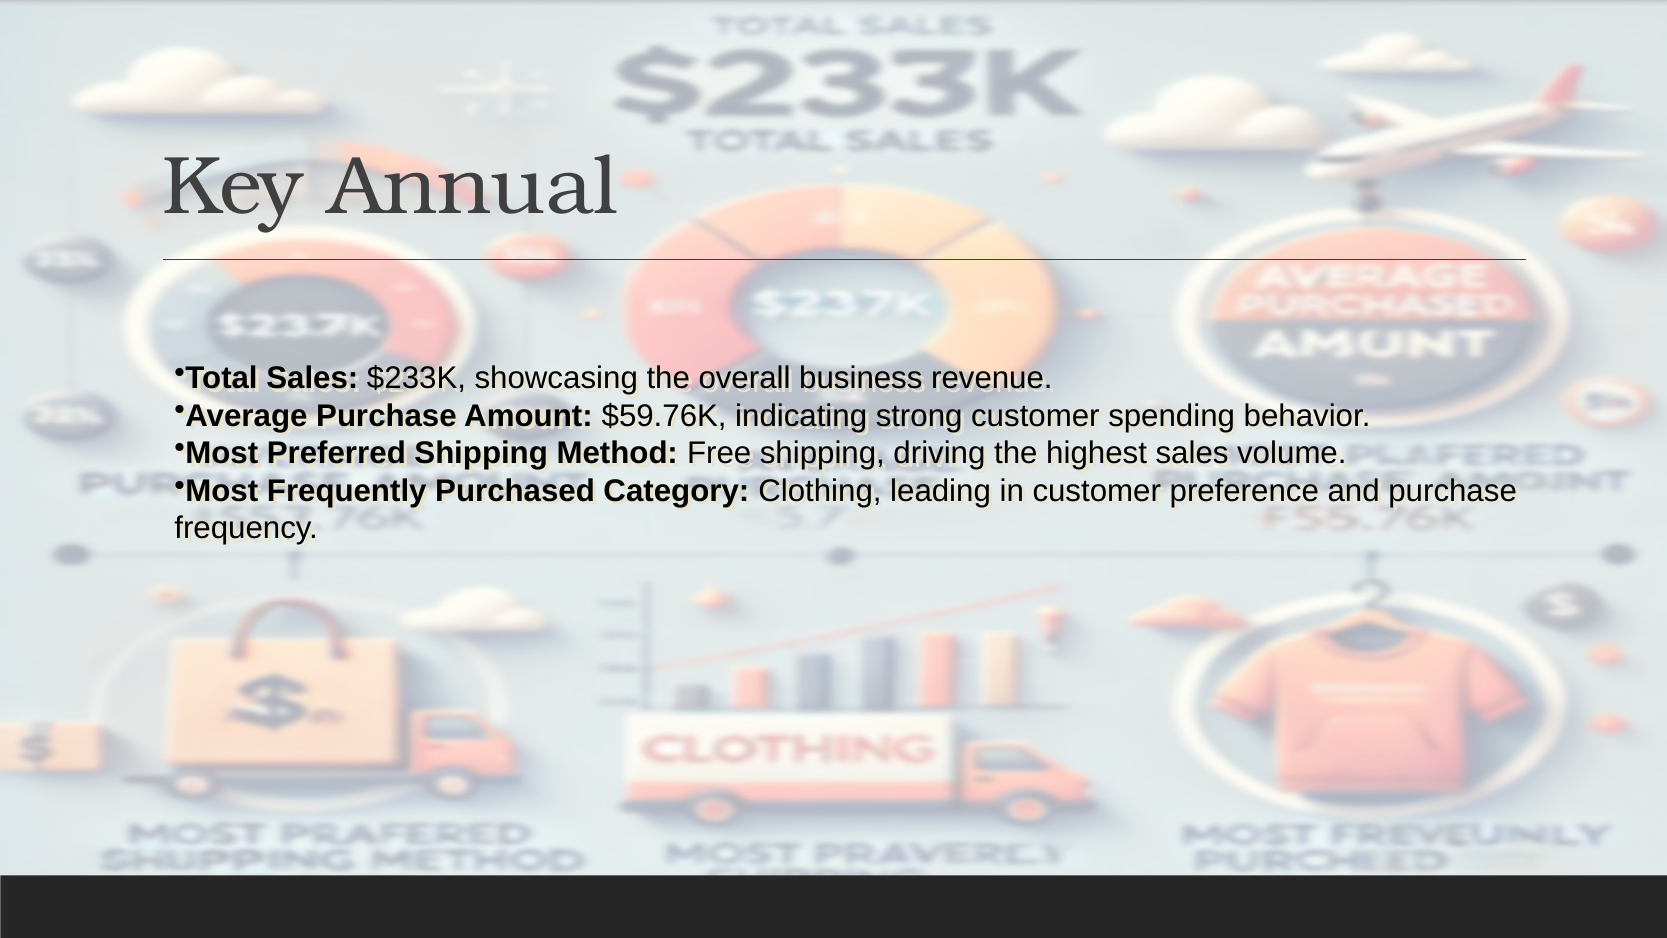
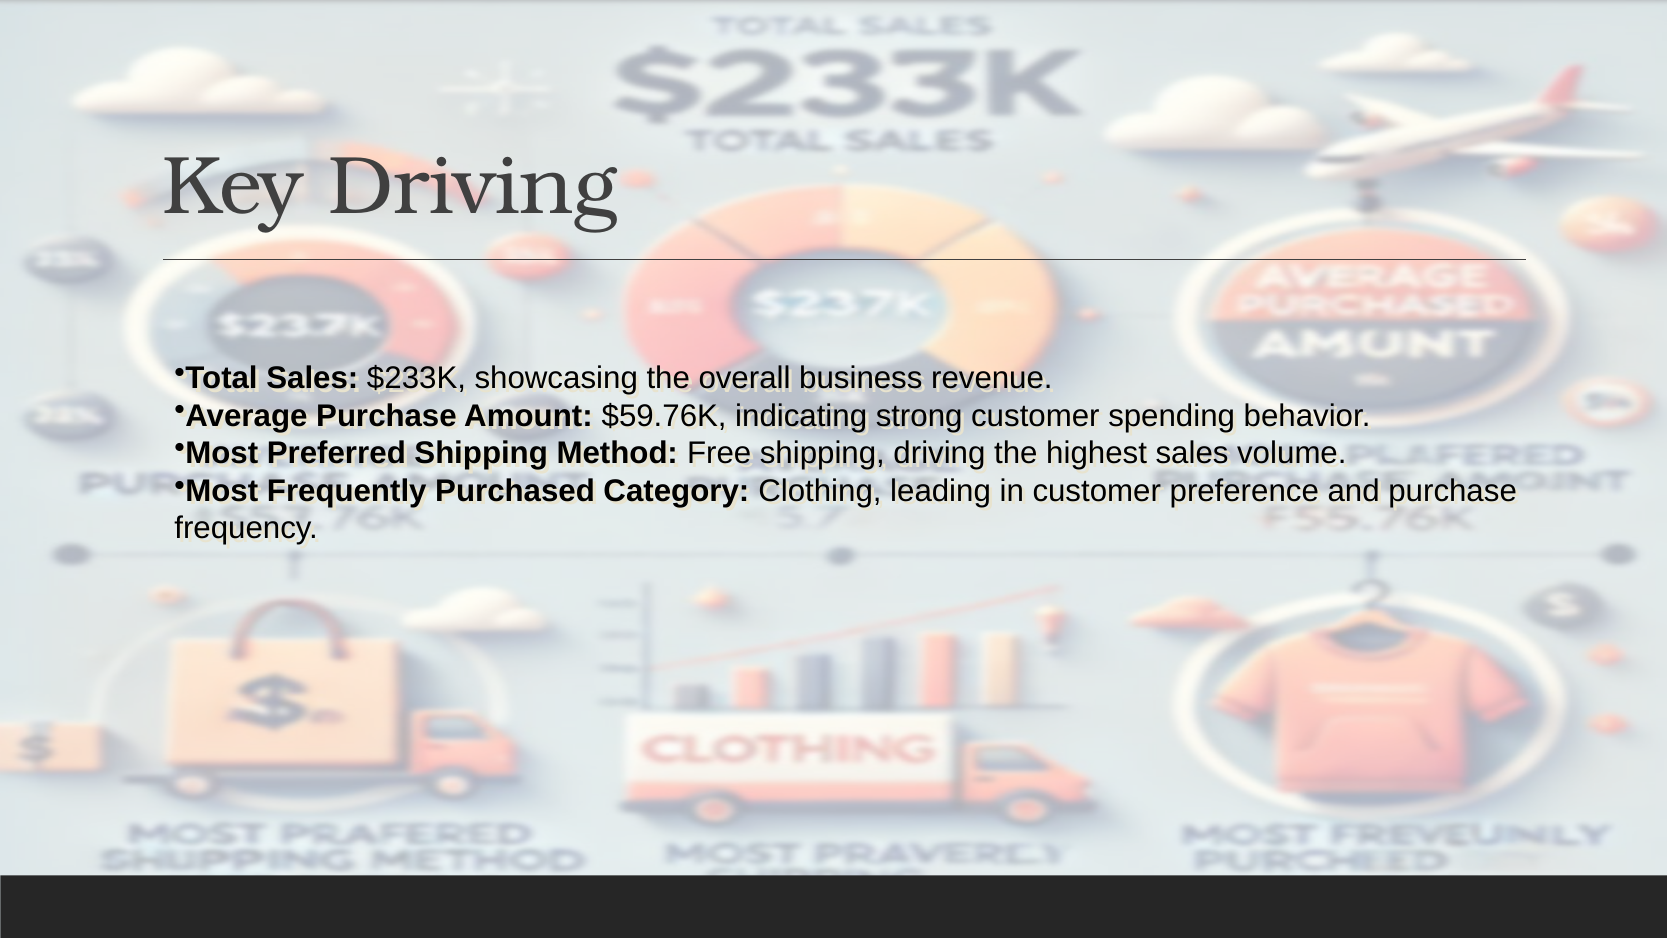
Key Annual: Annual -> Driving
